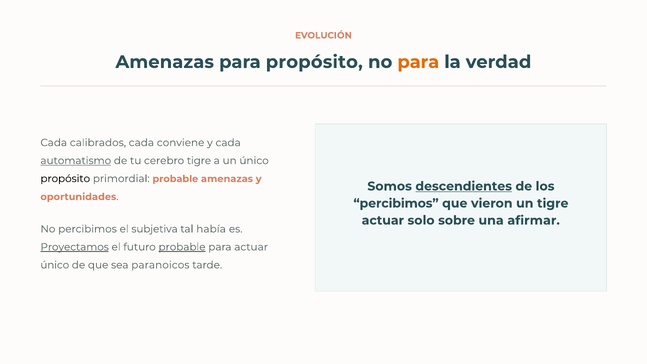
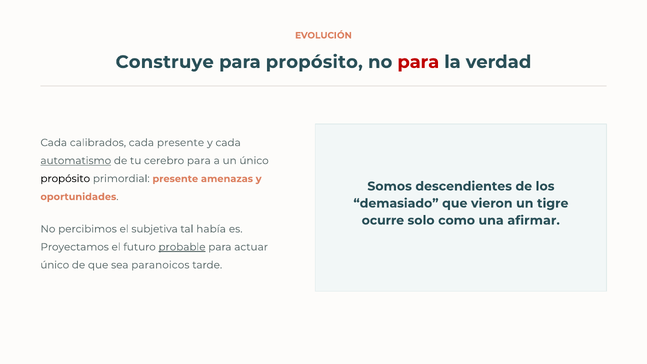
Amenazas at (165, 62): Amenazas -> Construye
para at (418, 62) colour: orange -> red
cada conviene: conviene -> presente
cerebro tigre: tigre -> para
primordial probable: probable -> presente
descendientes underline: present -> none
percibimos at (396, 203): percibimos -> demasiado
actuar at (383, 220): actuar -> ocurre
sobre: sobre -> como
Proyectamos underline: present -> none
